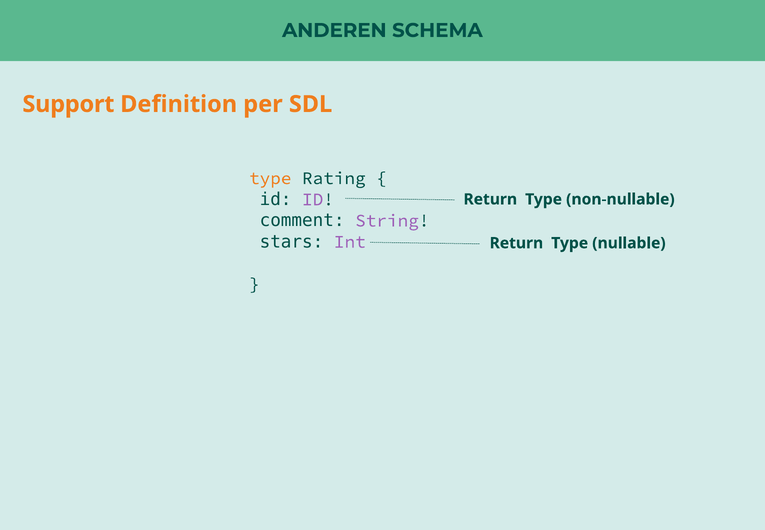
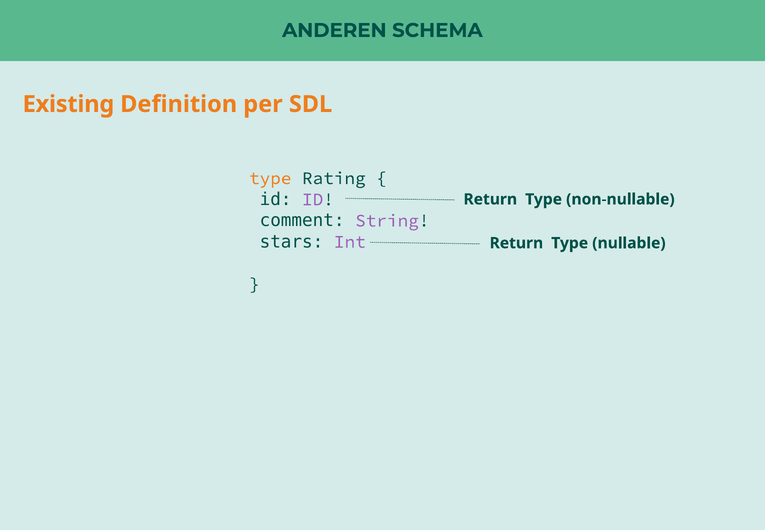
Support: Support -> Existing
